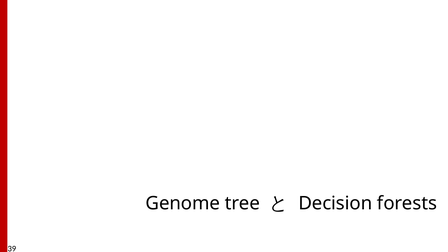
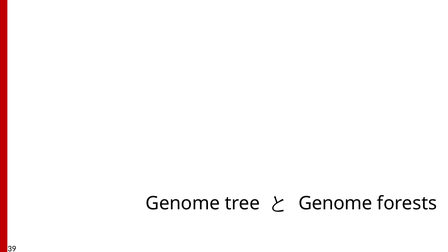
Decision at (335, 203): Decision -> Genome
